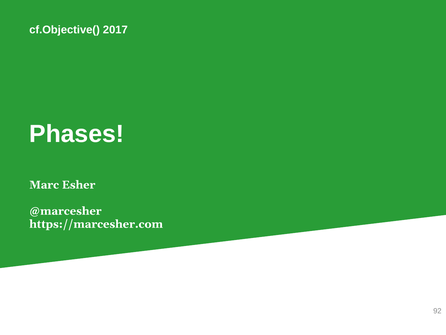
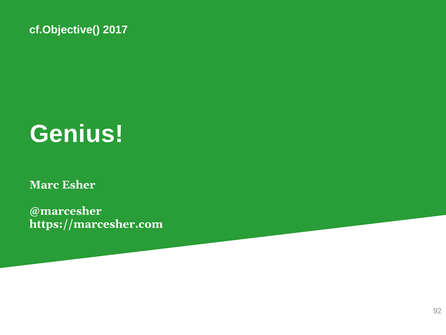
Phases: Phases -> Genius
